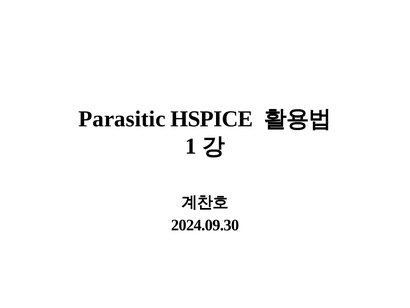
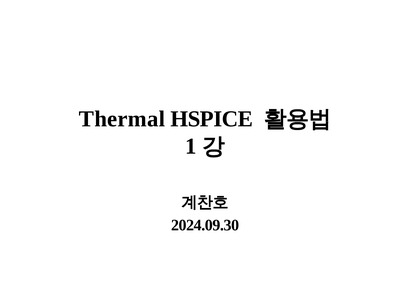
Parasitic: Parasitic -> Thermal
